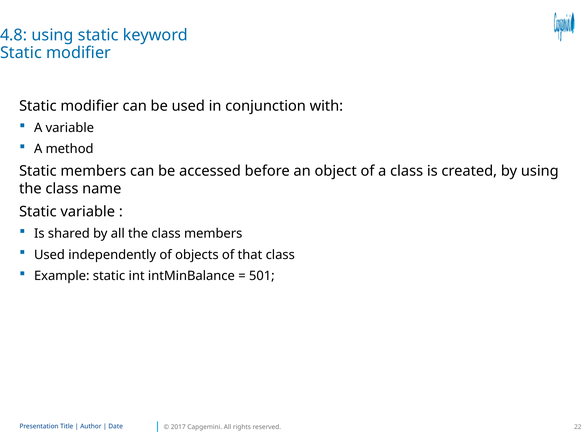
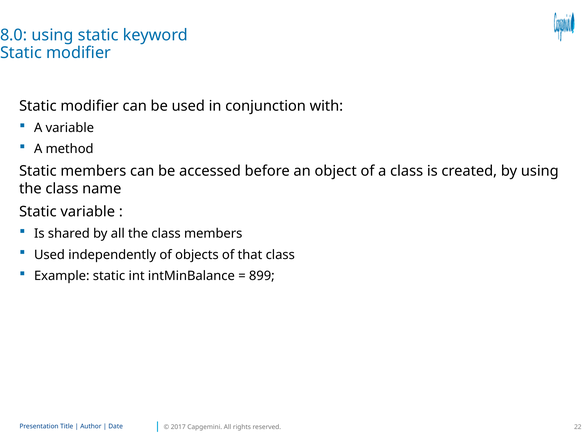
4.8: 4.8 -> 8.0
501: 501 -> 899
